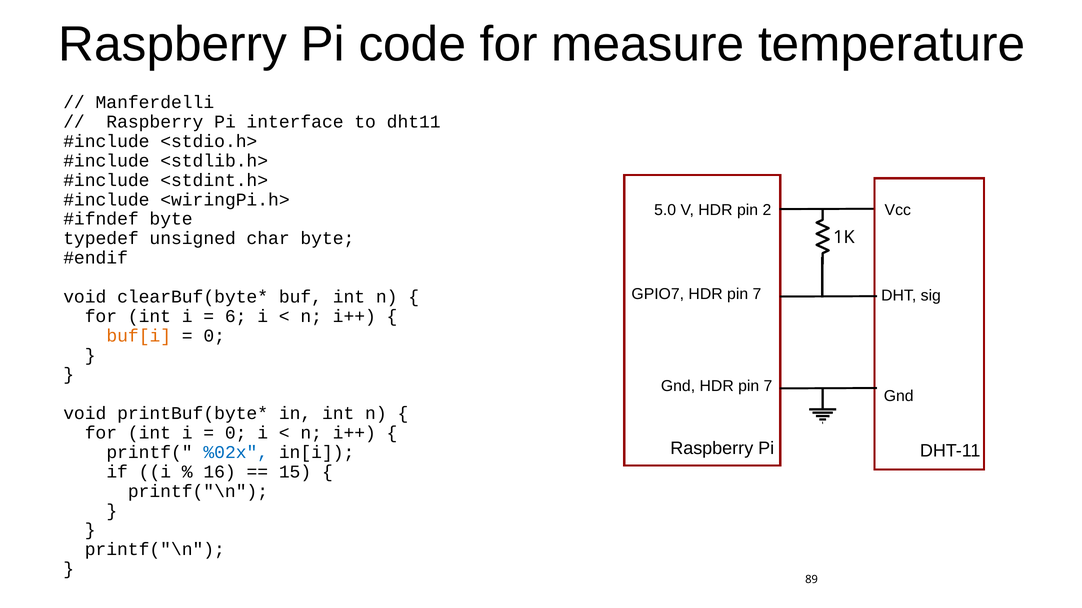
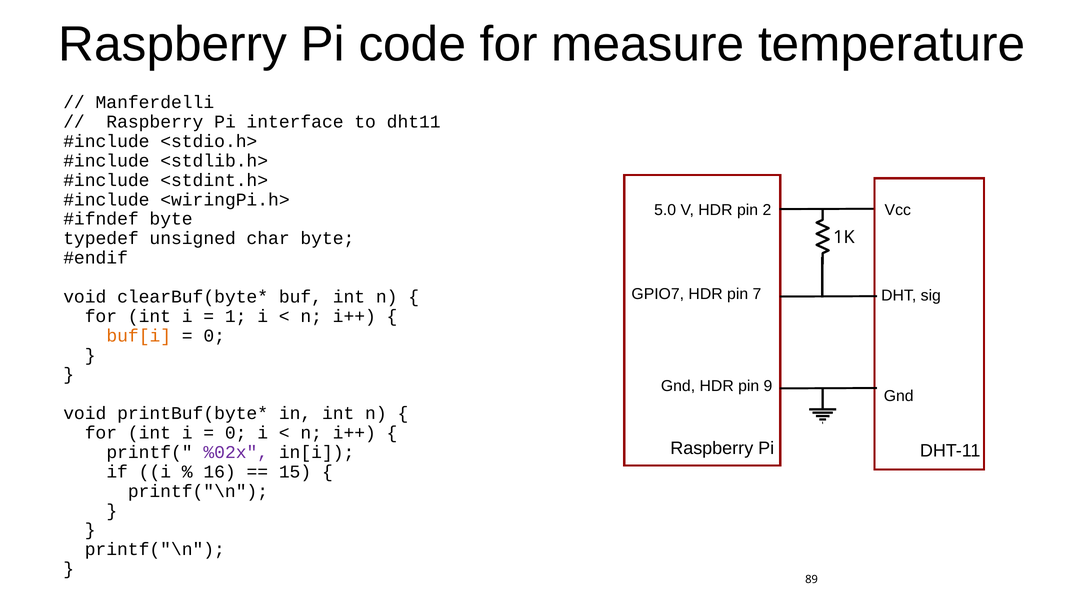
6: 6 -> 1
7 at (768, 387): 7 -> 9
%02x colour: blue -> purple
